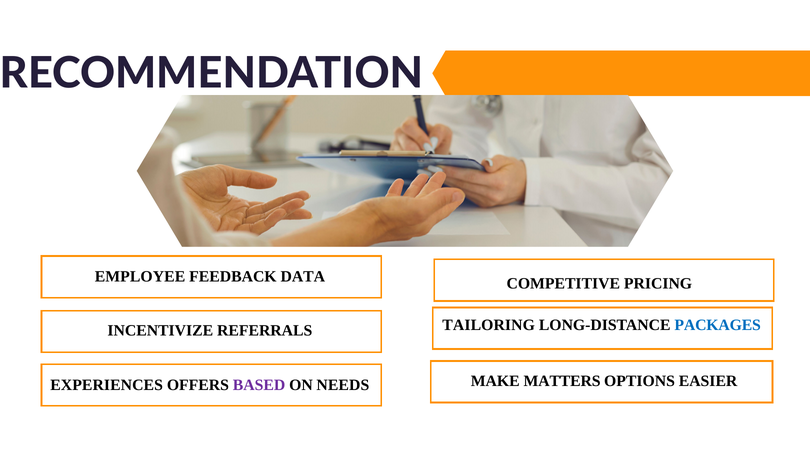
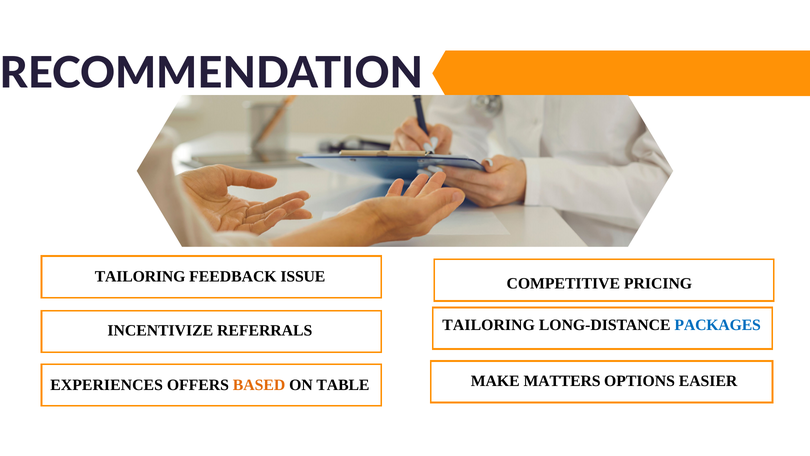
EMPLOYEE at (140, 277): EMPLOYEE -> TAILORING
DATA: DATA -> ISSUE
BASED colour: purple -> orange
NEEDS: NEEDS -> TABLE
